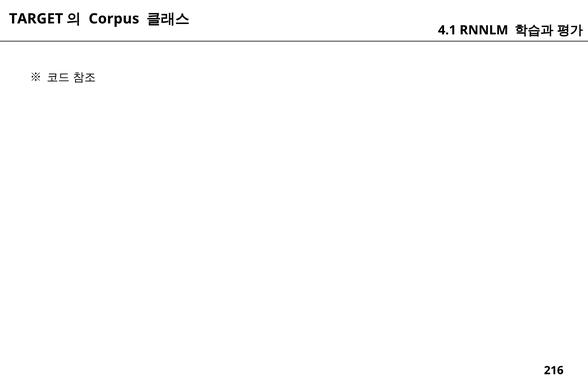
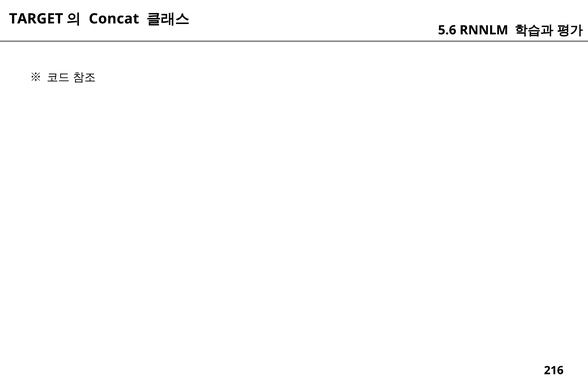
Corpus: Corpus -> Concat
4.1: 4.1 -> 5.6
